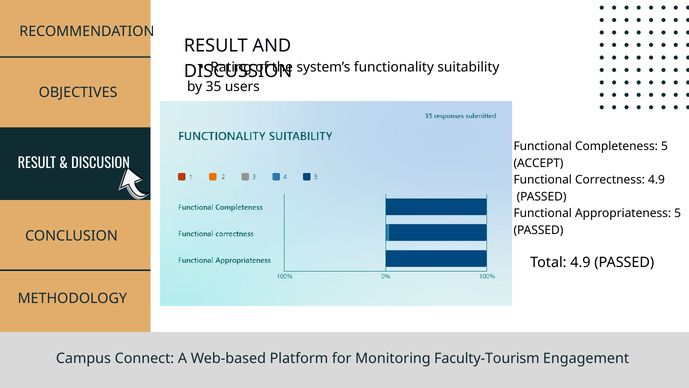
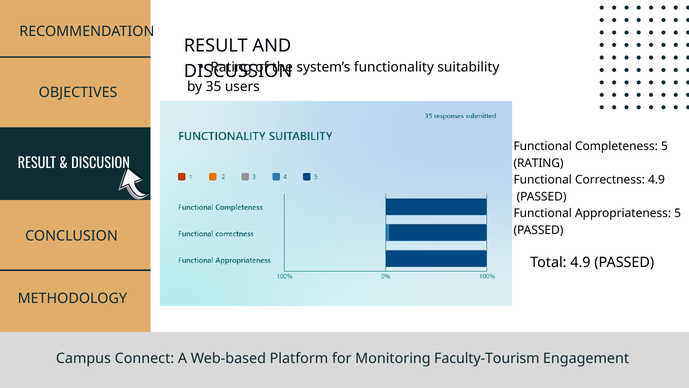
ACCEPT at (538, 163): ACCEPT -> RATING
